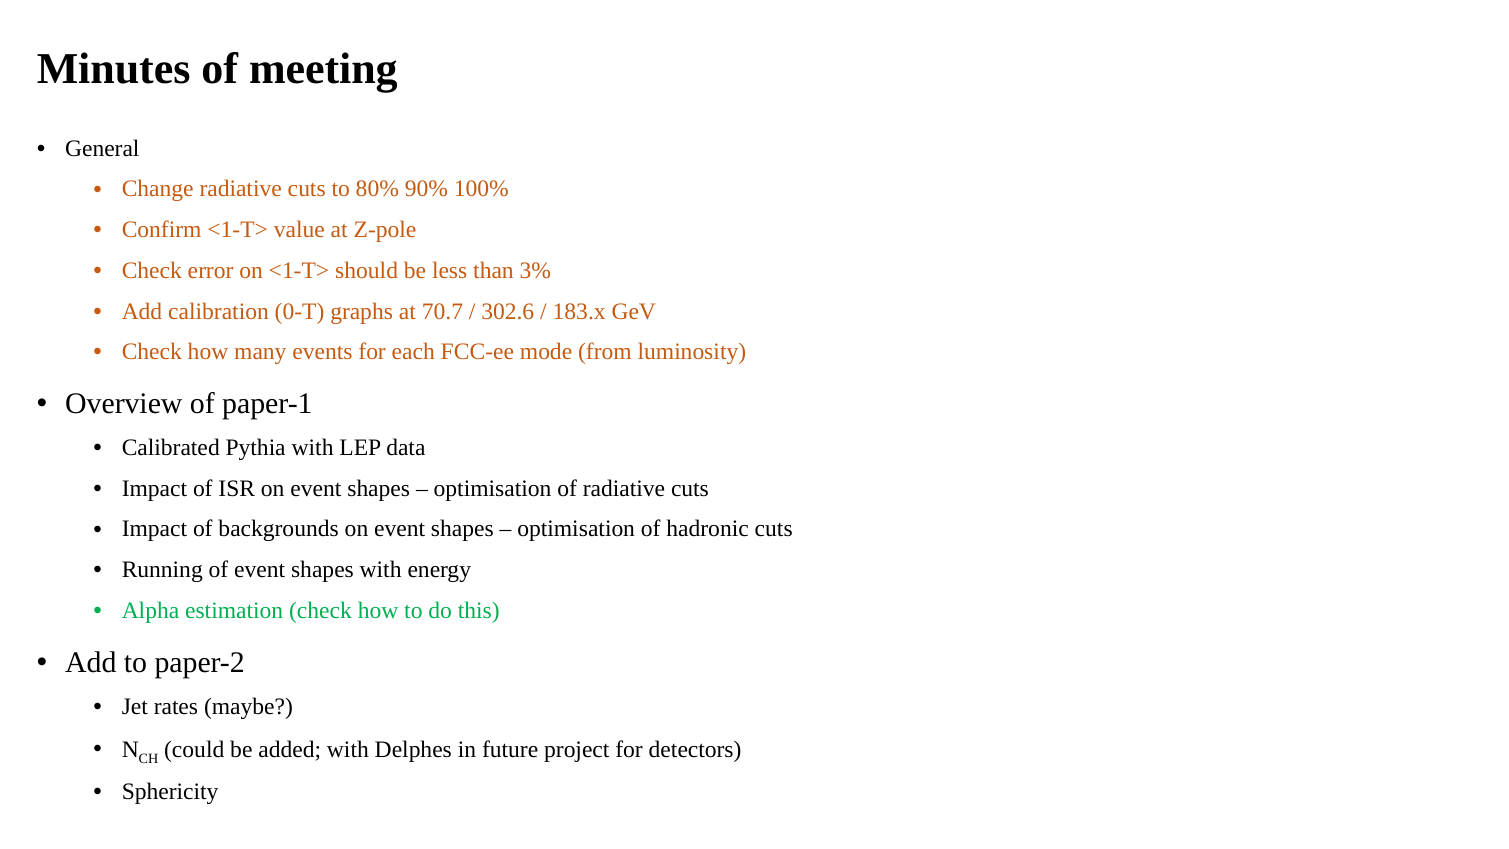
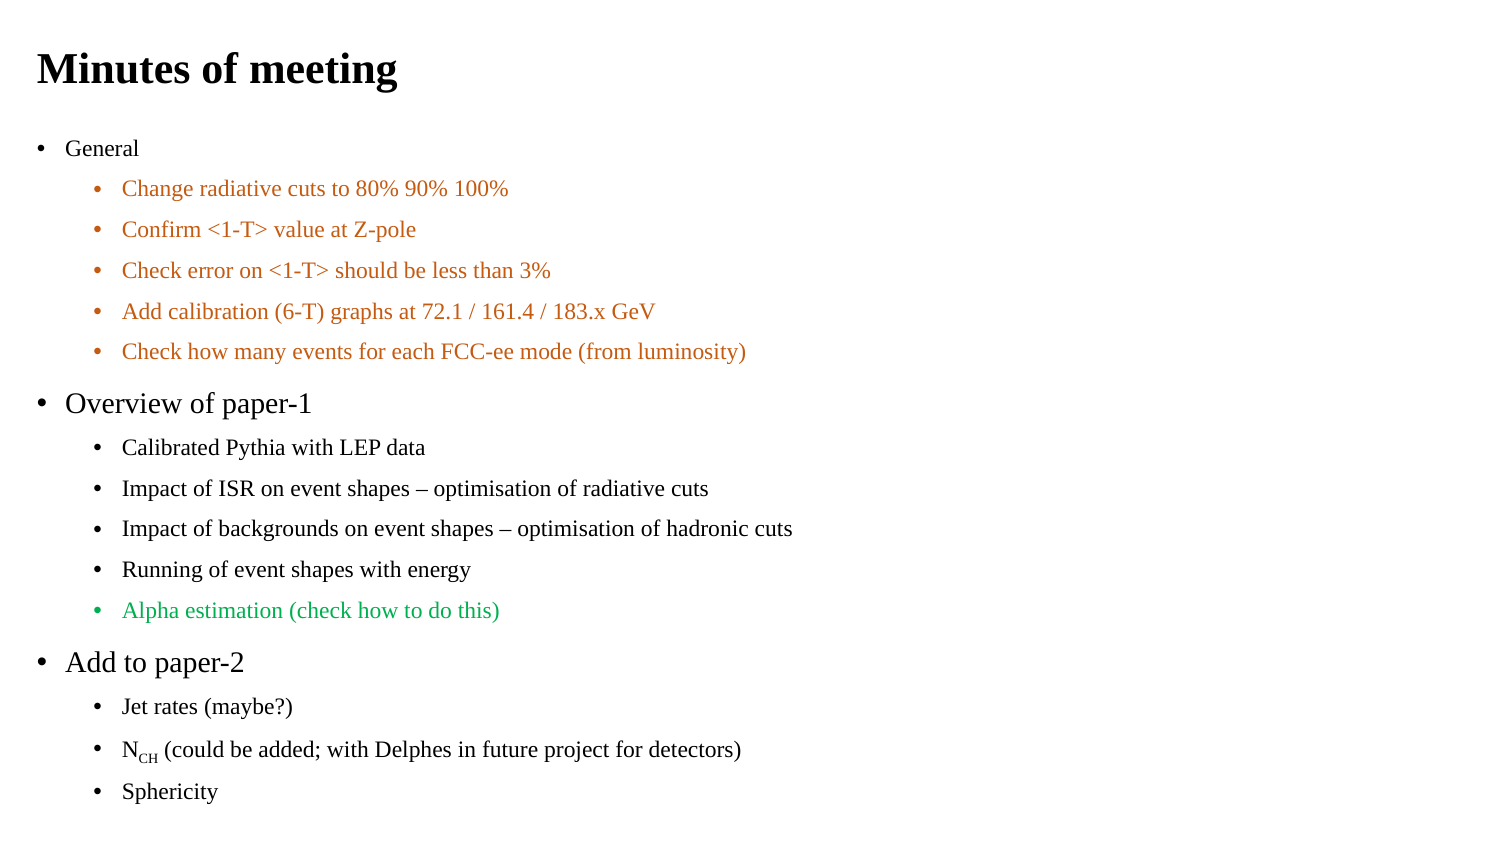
0-T: 0-T -> 6-T
70.7: 70.7 -> 72.1
302.6: 302.6 -> 161.4
